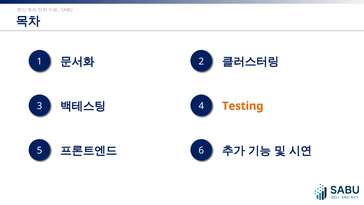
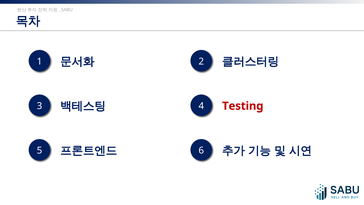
Testing colour: orange -> red
